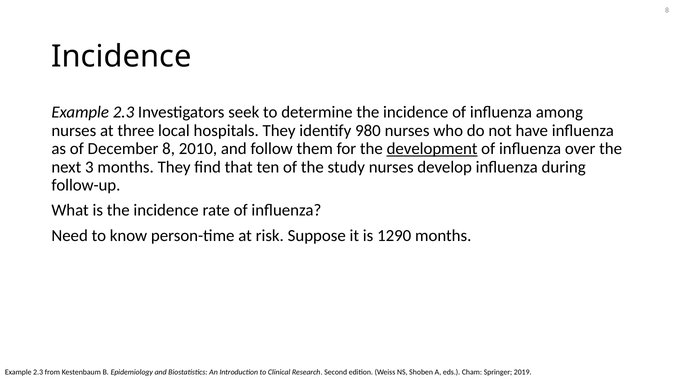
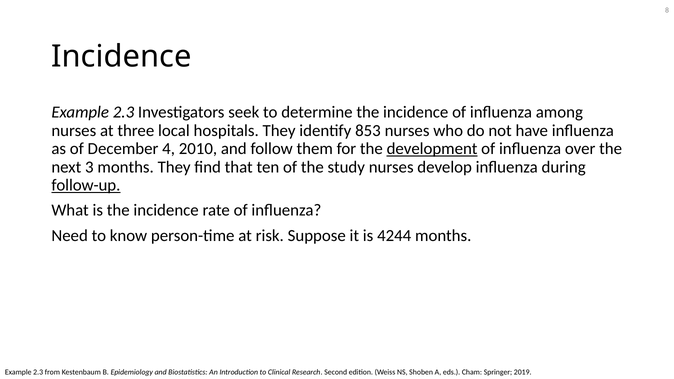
980: 980 -> 853
December 8: 8 -> 4
follow-up underline: none -> present
1290: 1290 -> 4244
